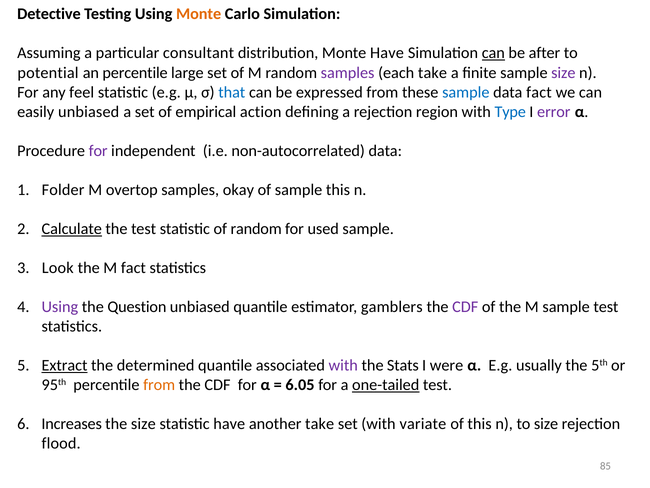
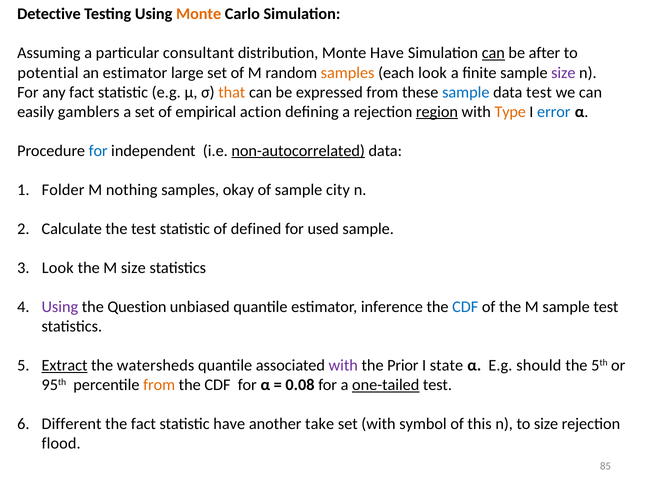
an percentile: percentile -> estimator
samples at (348, 73) colour: purple -> orange
each take: take -> look
any feel: feel -> fact
that colour: blue -> orange
data fact: fact -> test
easily unbiased: unbiased -> gamblers
region underline: none -> present
Type colour: blue -> orange
error colour: purple -> blue
for at (98, 151) colour: purple -> blue
non-autocorrelated underline: none -> present
overtop: overtop -> nothing
sample this: this -> city
Calculate underline: present -> none
of random: random -> defined
M fact: fact -> size
gamblers: gamblers -> inference
CDF at (465, 307) colour: purple -> blue
determined: determined -> watersheds
Stats: Stats -> Prior
were: were -> state
usually: usually -> should
6.05: 6.05 -> 0.08
Increases: Increases -> Different
the size: size -> fact
variate: variate -> symbol
